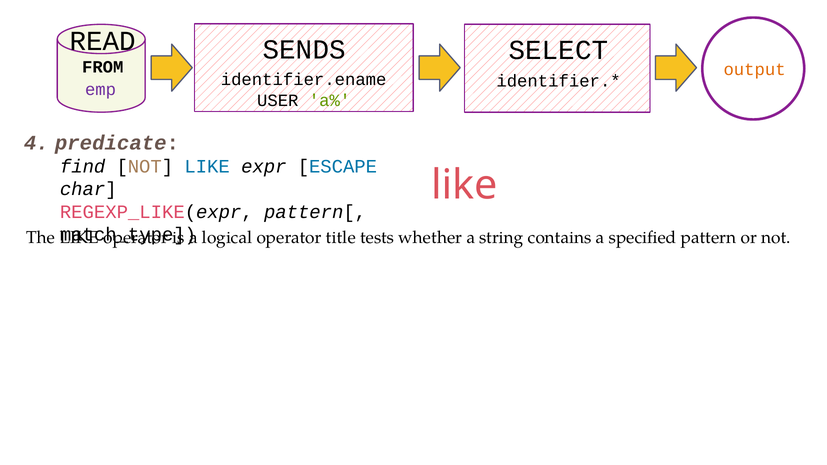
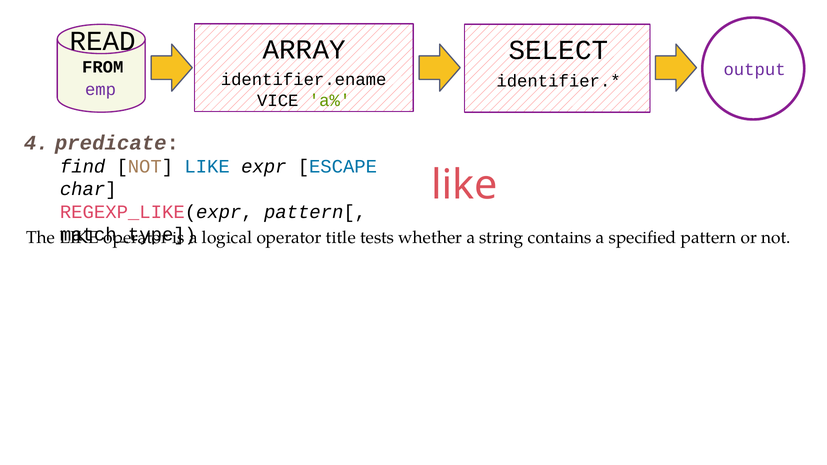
SENDS: SENDS -> ARRAY
output colour: orange -> purple
USER: USER -> VICE
